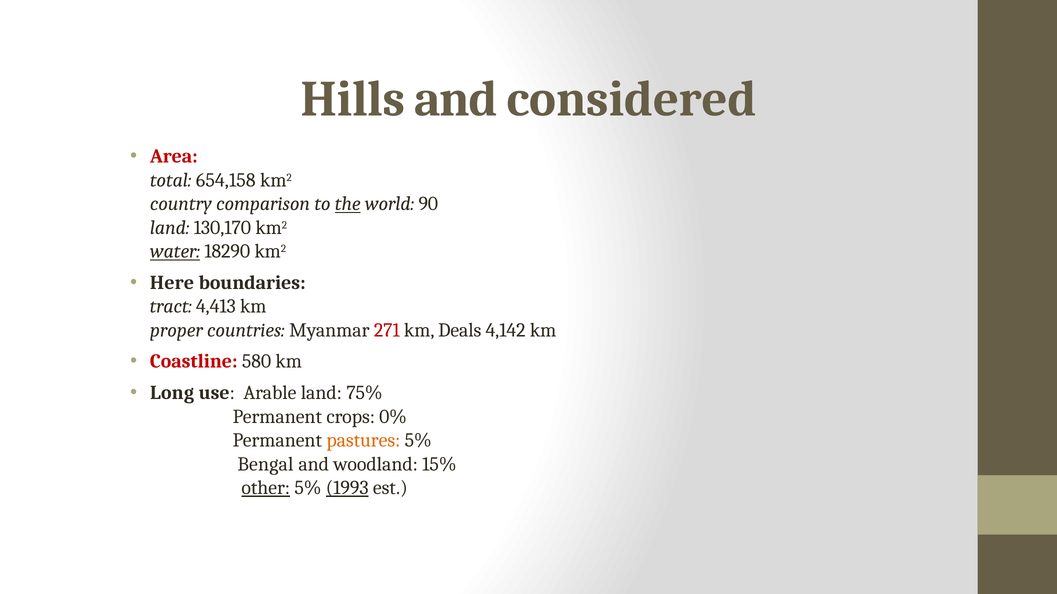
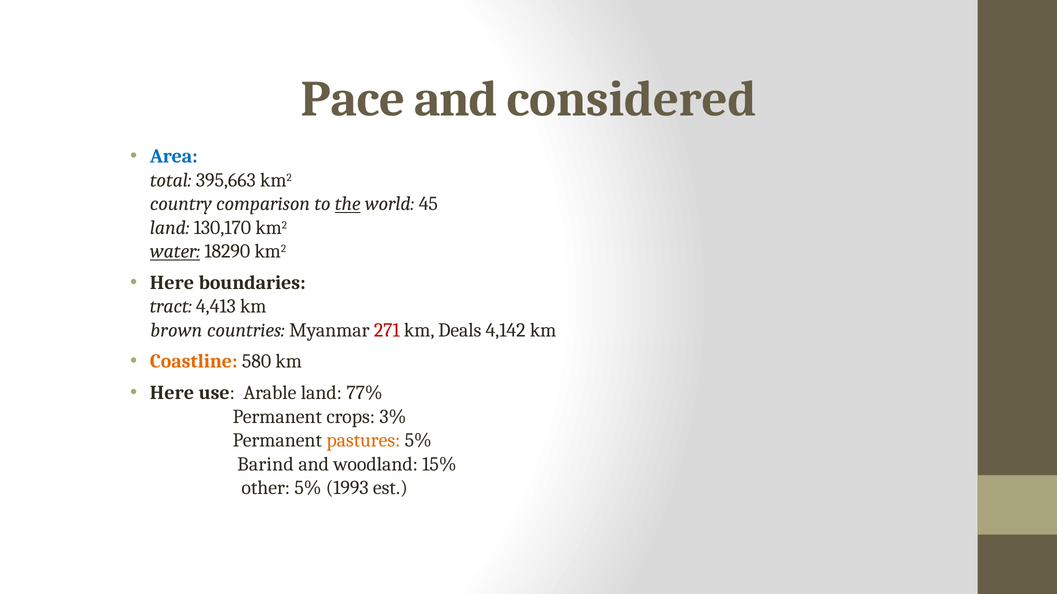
Hills: Hills -> Pace
Area colour: red -> blue
654,158: 654,158 -> 395,663
90: 90 -> 45
proper: proper -> brown
Coastline colour: red -> orange
Long at (172, 393): Long -> Here
75%: 75% -> 77%
0%: 0% -> 3%
Bengal: Bengal -> Barind
other underline: present -> none
1993 underline: present -> none
